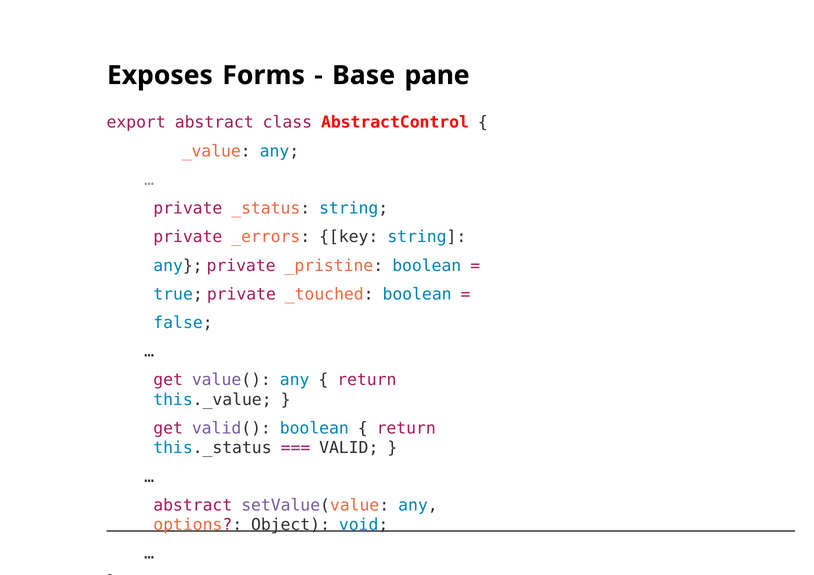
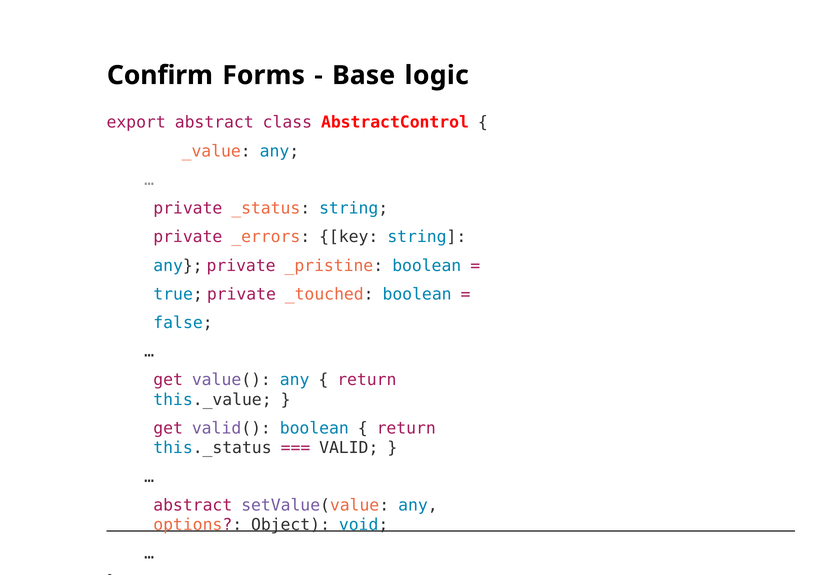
Exposes: Exposes -> Confirm
pane: pane -> logic
